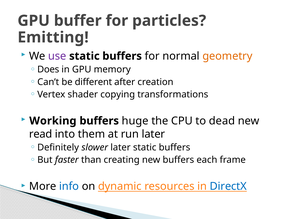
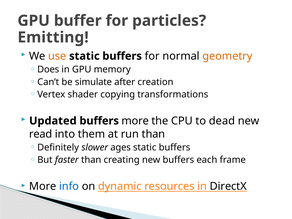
use colour: purple -> orange
different: different -> simulate
Working: Working -> Updated
buffers huge: huge -> more
run later: later -> than
slower later: later -> ages
DirectX colour: blue -> black
